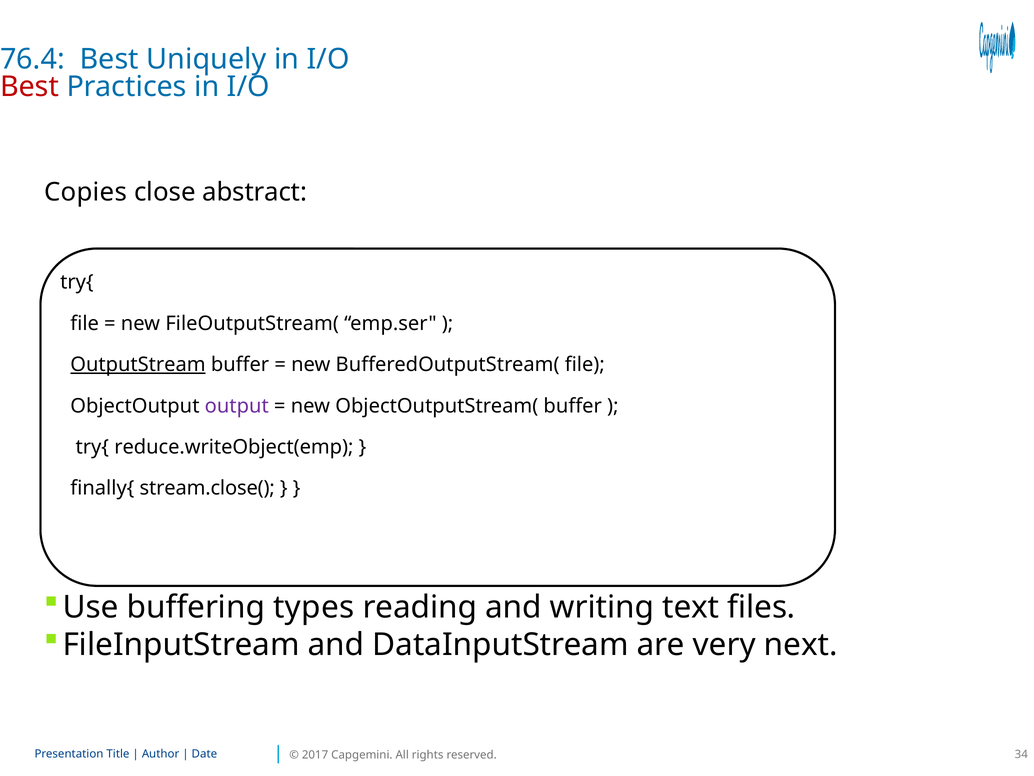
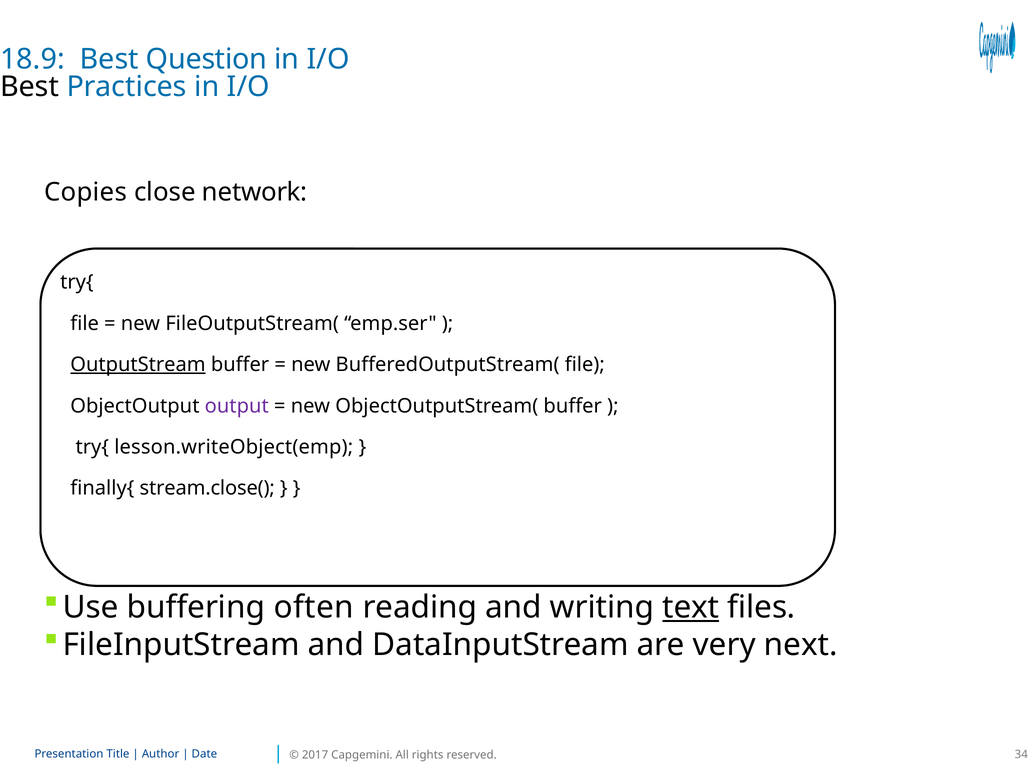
76.4: 76.4 -> 18.9
Uniquely: Uniquely -> Question
Best at (29, 87) colour: red -> black
abstract: abstract -> network
reduce.writeObject(emp: reduce.writeObject(emp -> lesson.writeObject(emp
types: types -> often
text underline: none -> present
